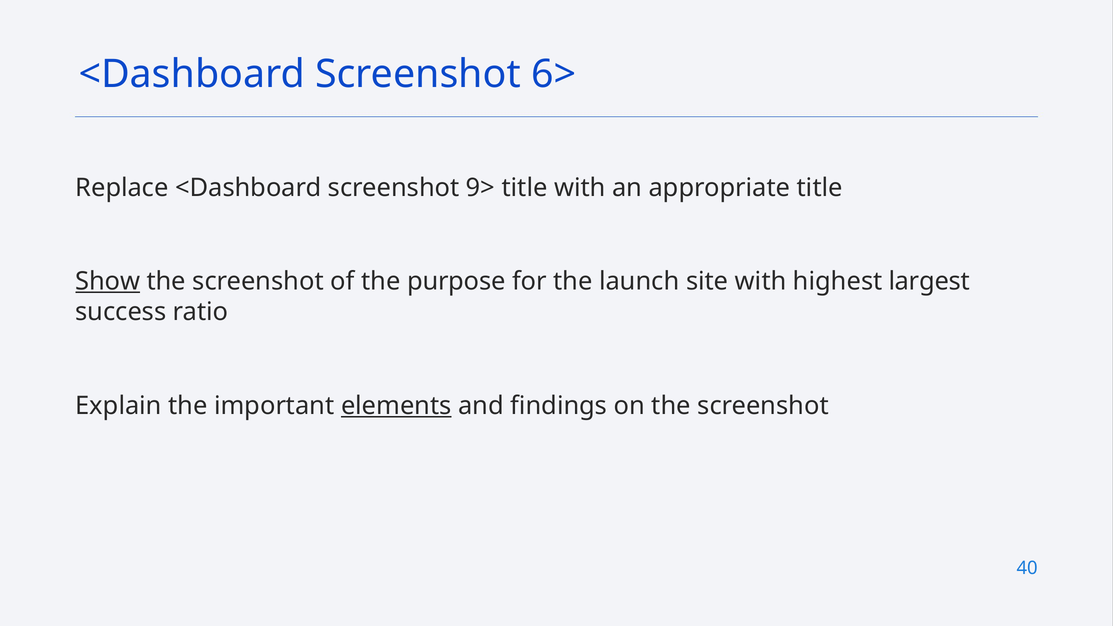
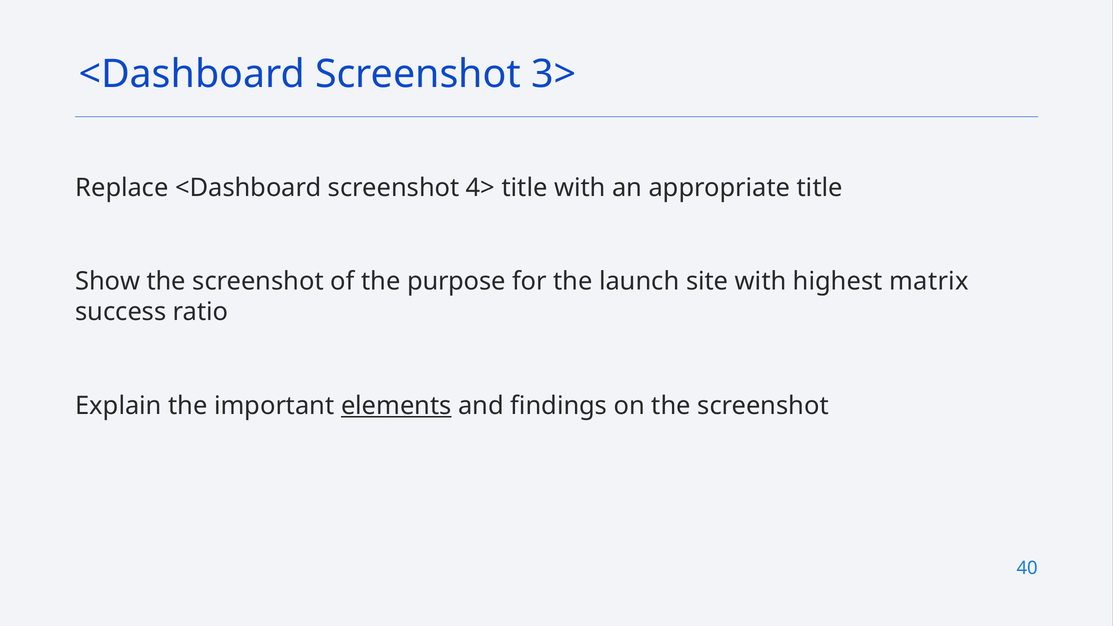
6>: 6> -> 3>
9>: 9> -> 4>
Show underline: present -> none
largest: largest -> matrix
